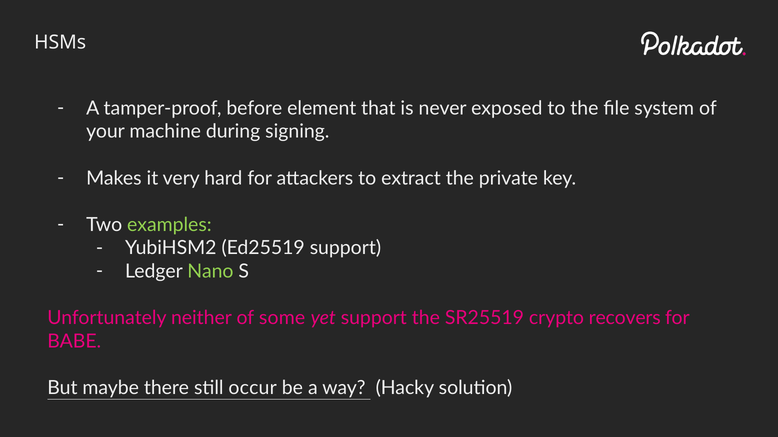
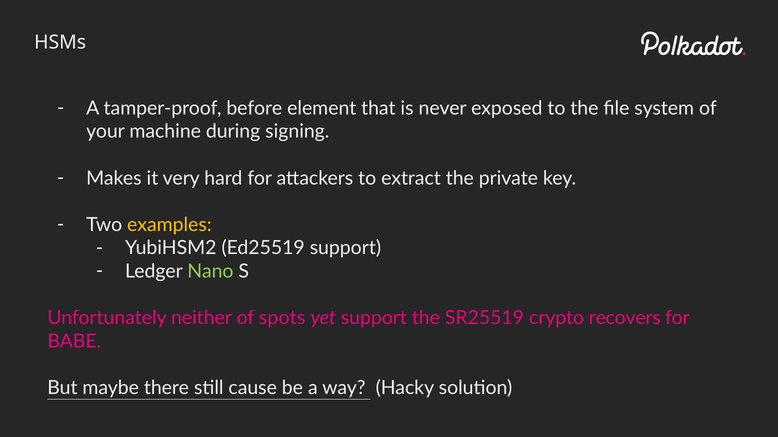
examples colour: light green -> yellow
some: some -> spots
occur: occur -> cause
